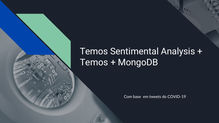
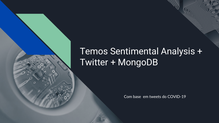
Temos at (94, 62): Temos -> Twitter
